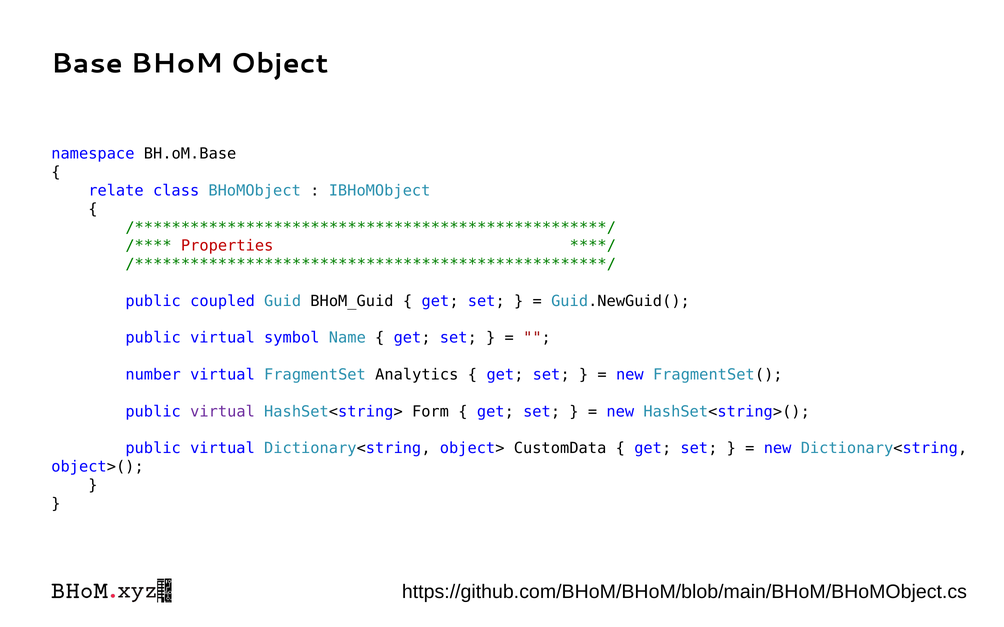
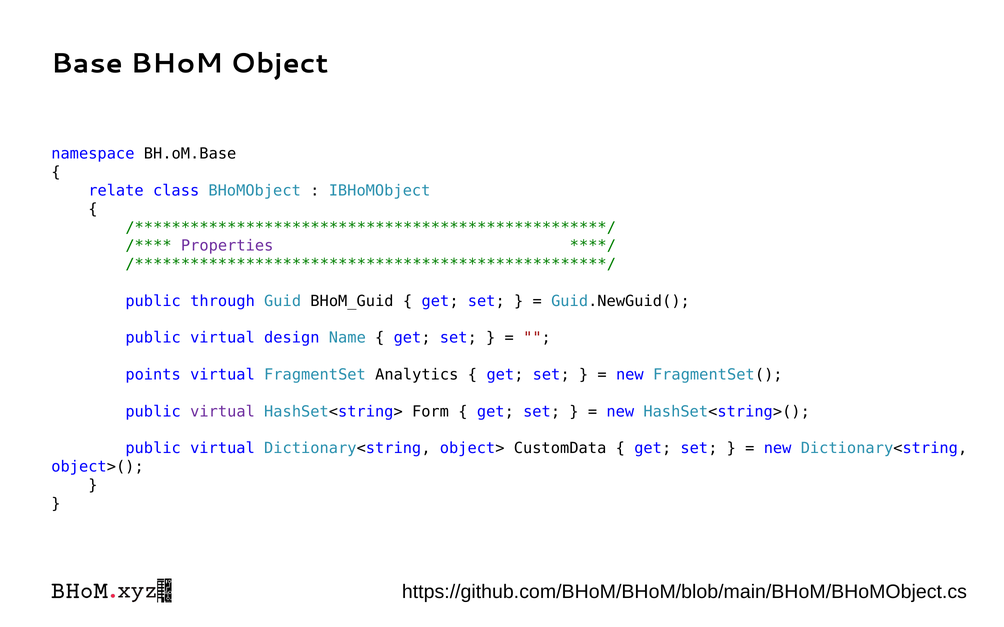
Properties colour: red -> purple
coupled: coupled -> through
symbol: symbol -> design
number: number -> points
